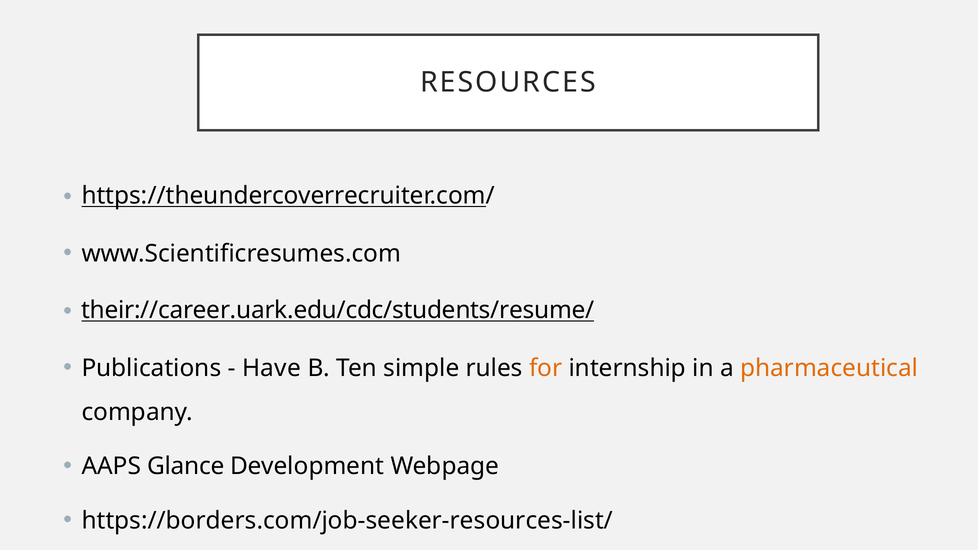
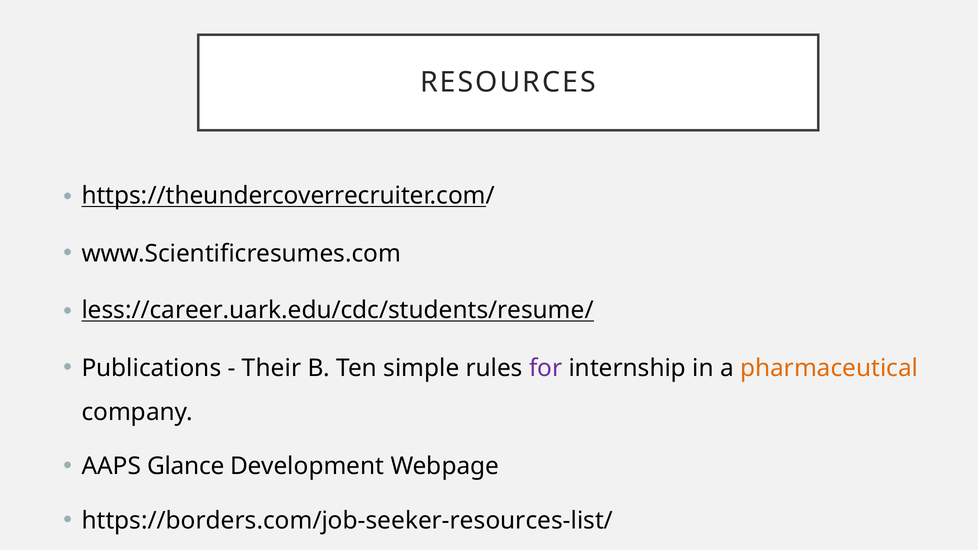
their://career.uark.edu/cdc/students/resume/: their://career.uark.edu/cdc/students/resume/ -> less://career.uark.edu/cdc/students/resume/
Have: Have -> Their
for colour: orange -> purple
